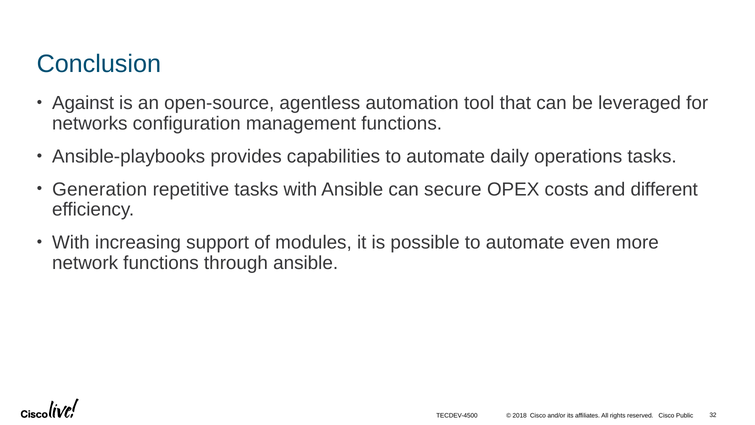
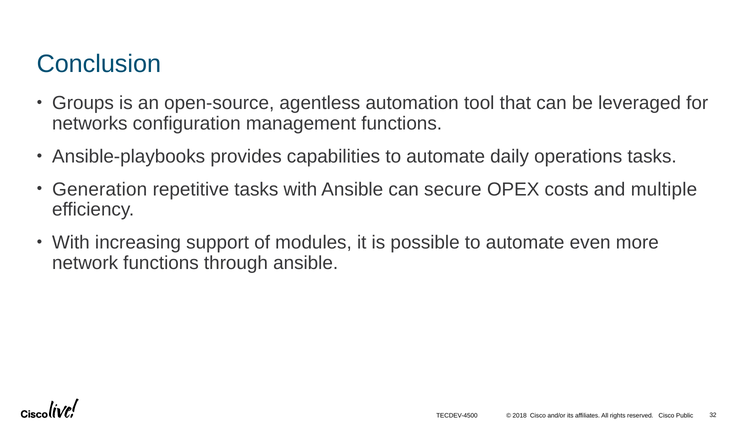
Against: Against -> Groups
different: different -> multiple
